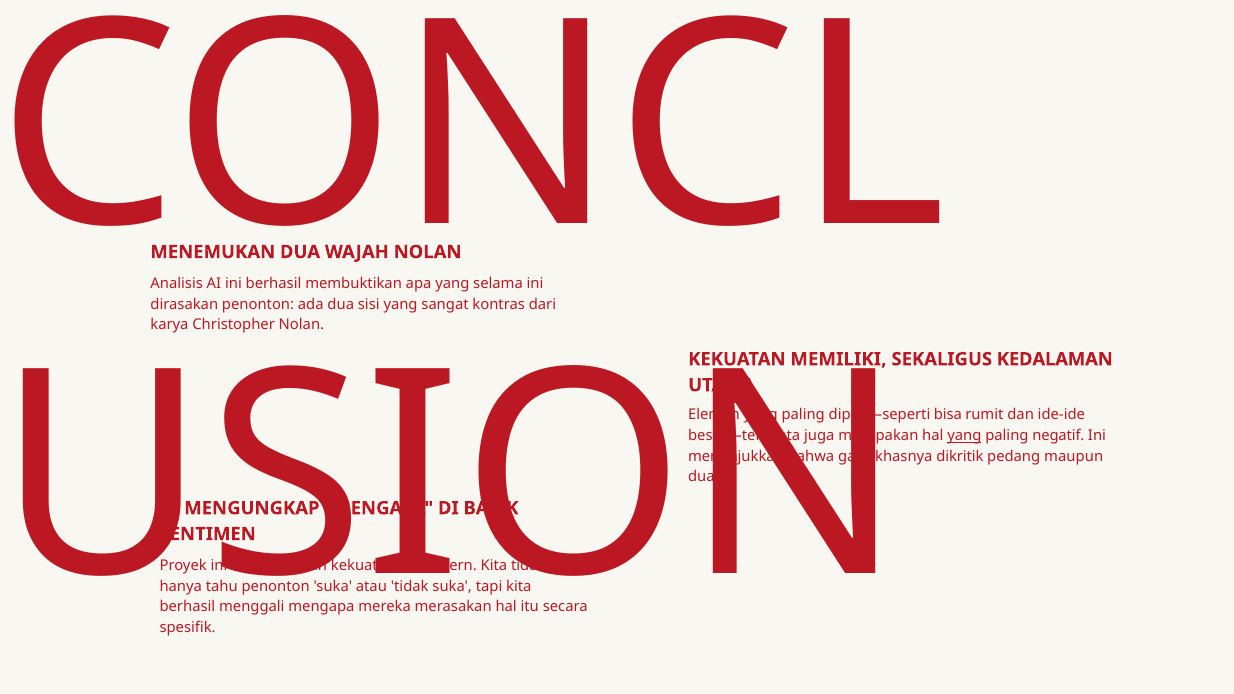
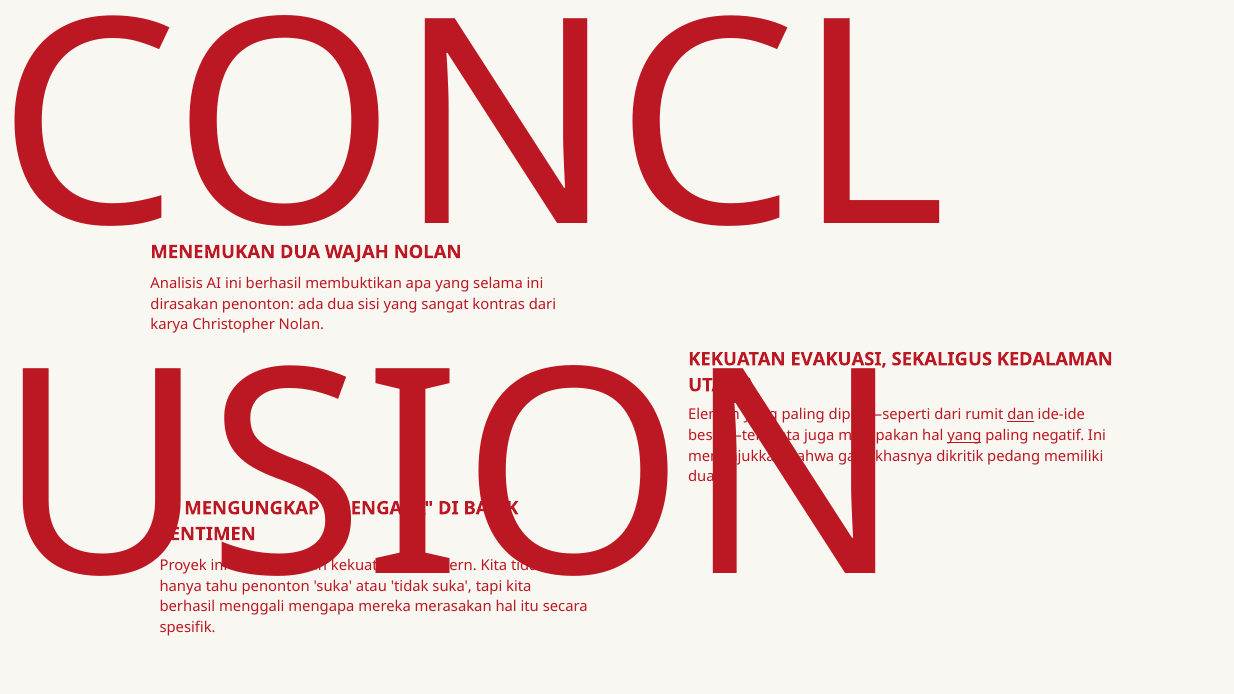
MEMILIKI: MEMILIKI -> EVAKUASI
bisa at (948, 415): bisa -> dari
dan underline: none -> present
maupun: maupun -> memiliki
